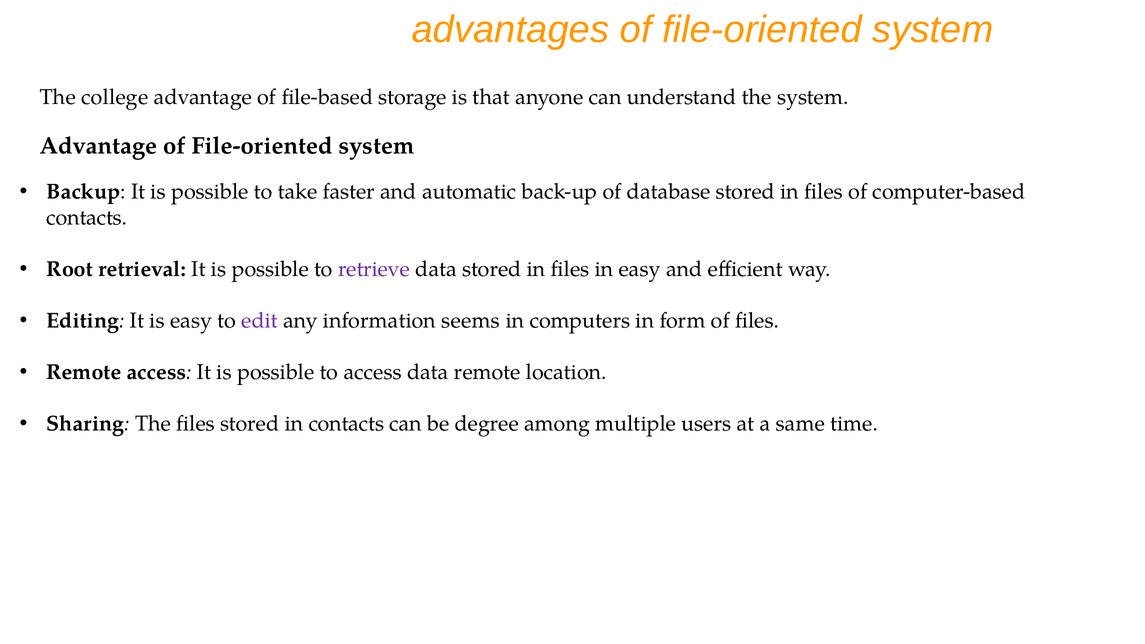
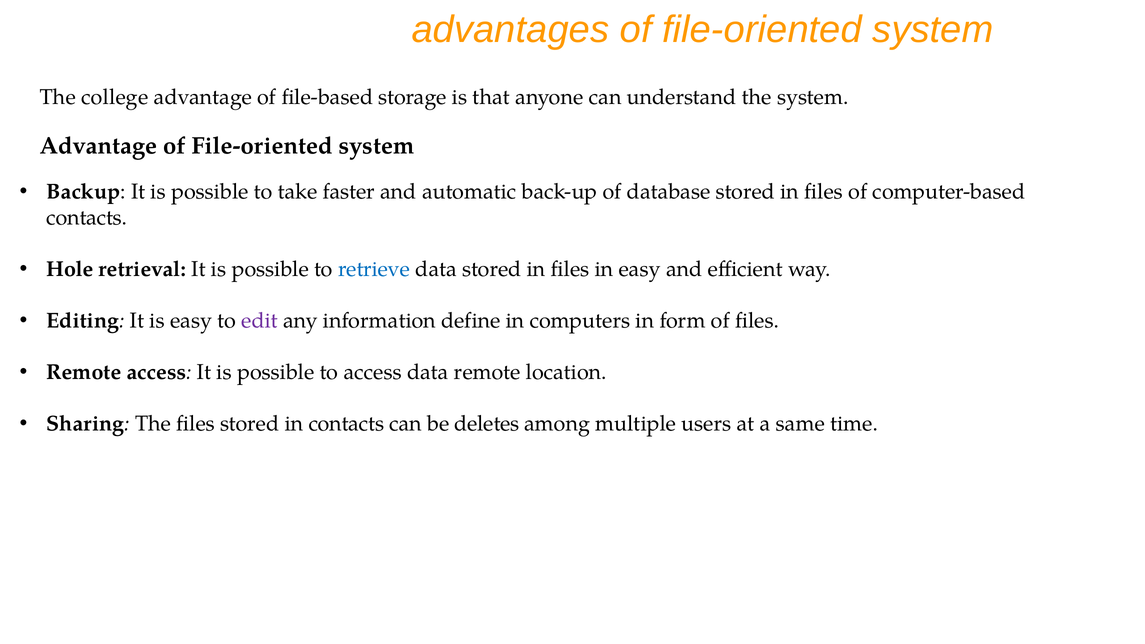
Root: Root -> Hole
retrieve colour: purple -> blue
seems: seems -> define
degree: degree -> deletes
